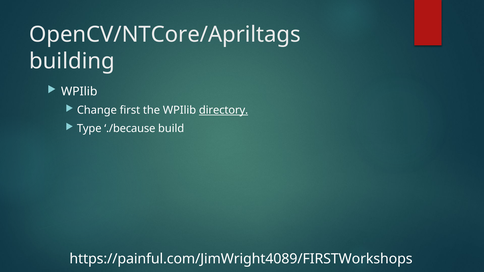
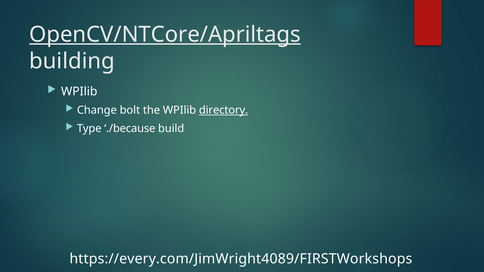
OpenCV/NTCore/Apriltags underline: none -> present
first: first -> bolt
https://painful.com/JimWright4089/FIRSTWorkshops: https://painful.com/JimWright4089/FIRSTWorkshops -> https://every.com/JimWright4089/FIRSTWorkshops
